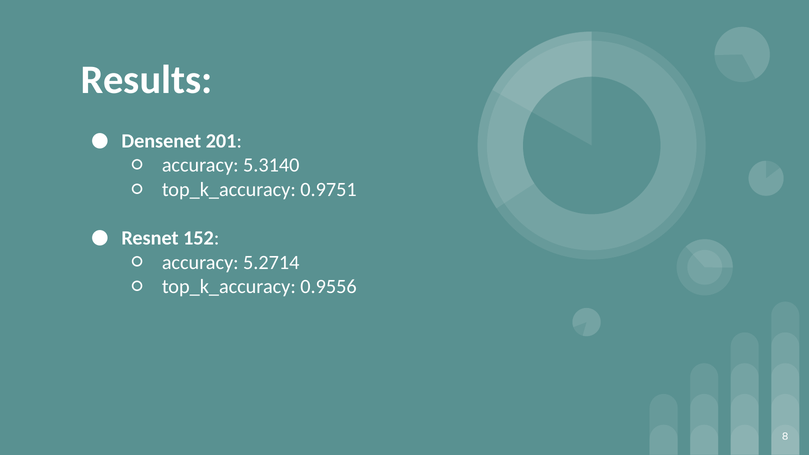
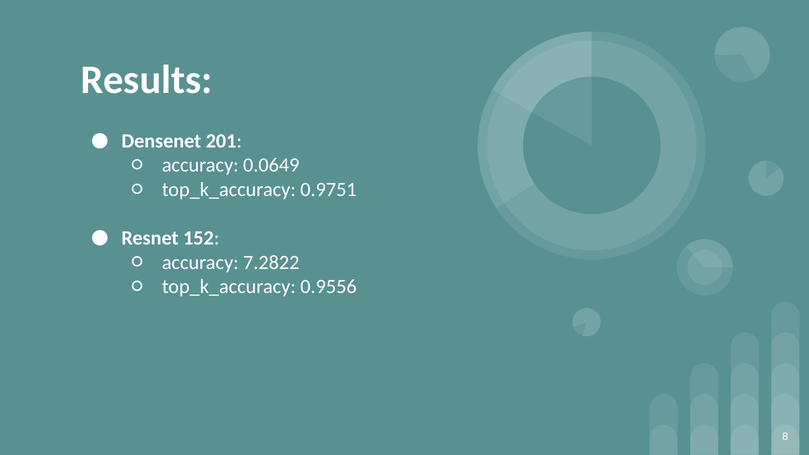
5.3140: 5.3140 -> 0.0649
5.2714: 5.2714 -> 7.2822
